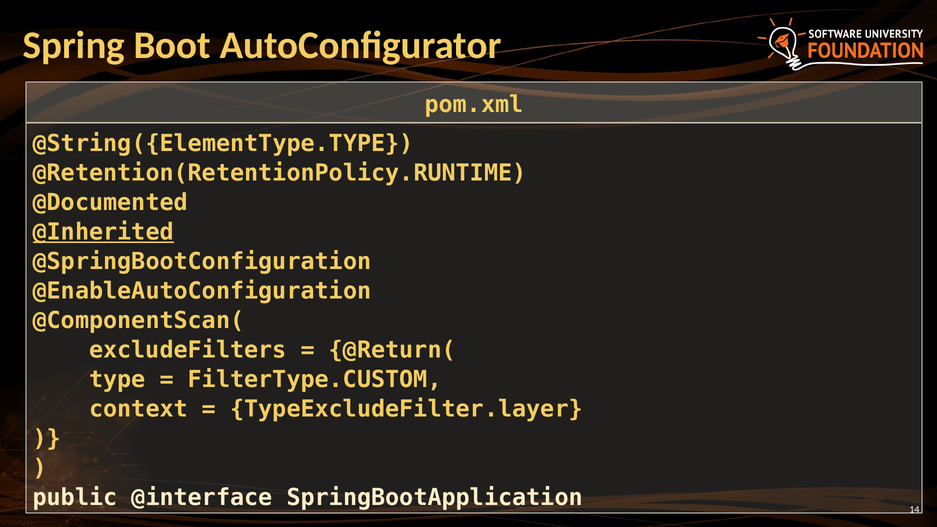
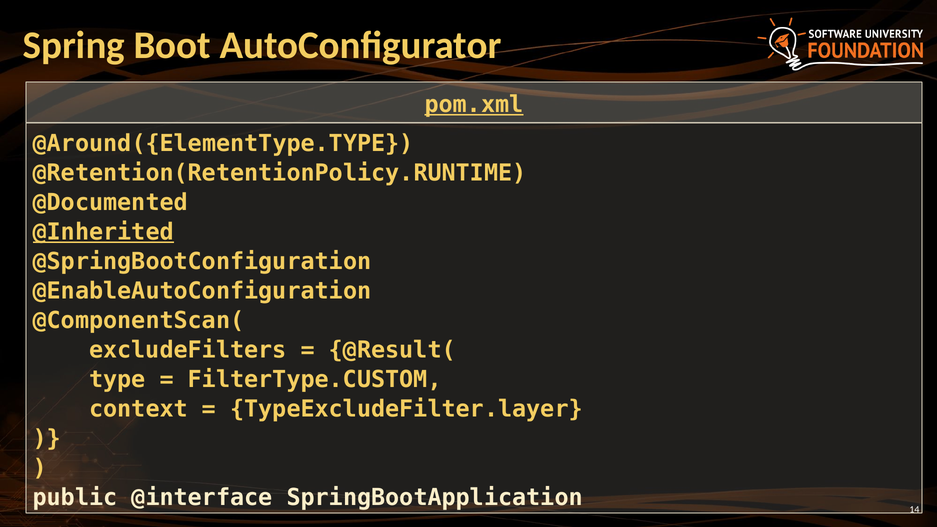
pom.xml underline: none -> present
@String({ElementType.TYPE: @String({ElementType.TYPE -> @Around({ElementType.TYPE
@Return(: @Return( -> @Result(
